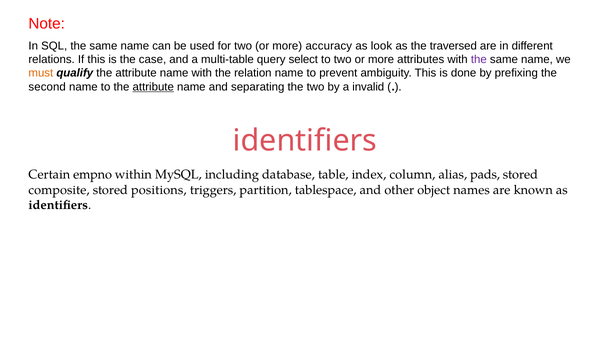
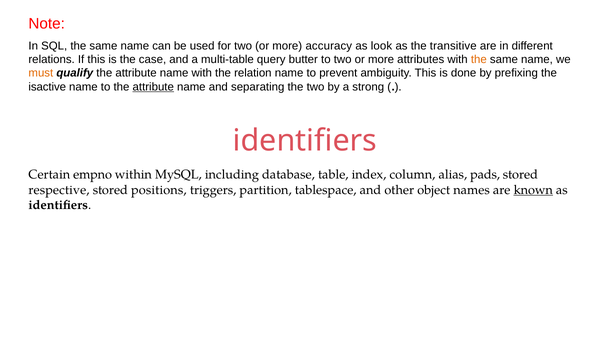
traversed: traversed -> transitive
select: select -> butter
the at (479, 60) colour: purple -> orange
second: second -> isactive
invalid: invalid -> strong
composite: composite -> respective
known underline: none -> present
